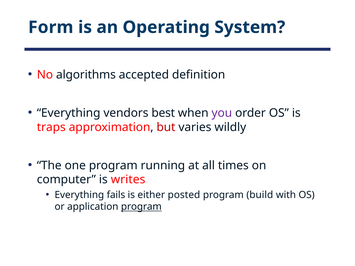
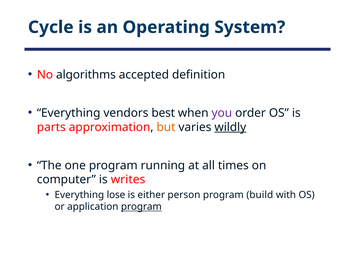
Form: Form -> Cycle
traps: traps -> parts
but colour: red -> orange
wildly underline: none -> present
fails: fails -> lose
posted: posted -> person
